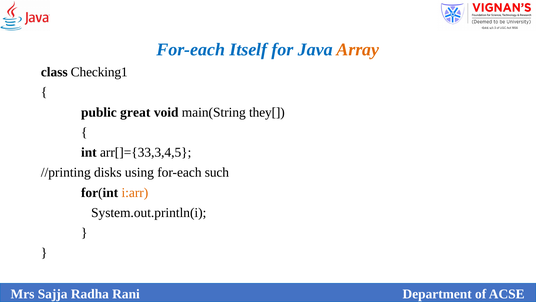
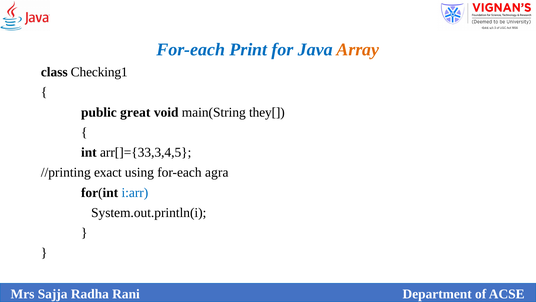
Itself: Itself -> Print
disks: disks -> exact
such: such -> agra
i:arr colour: orange -> blue
